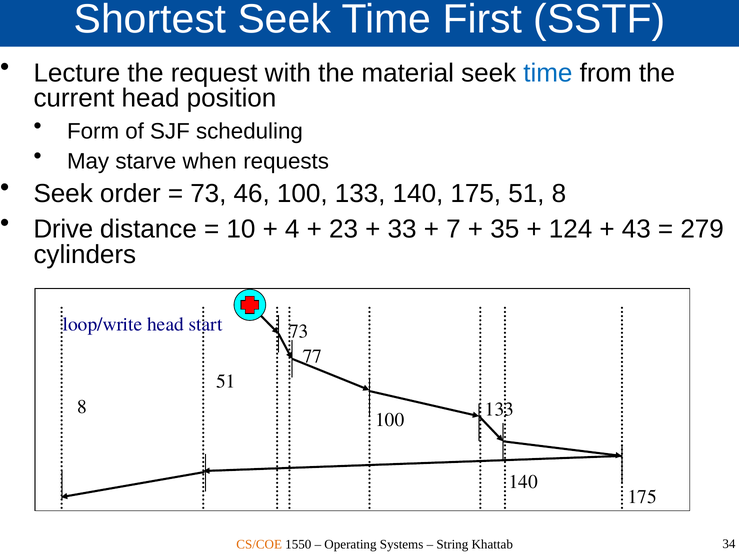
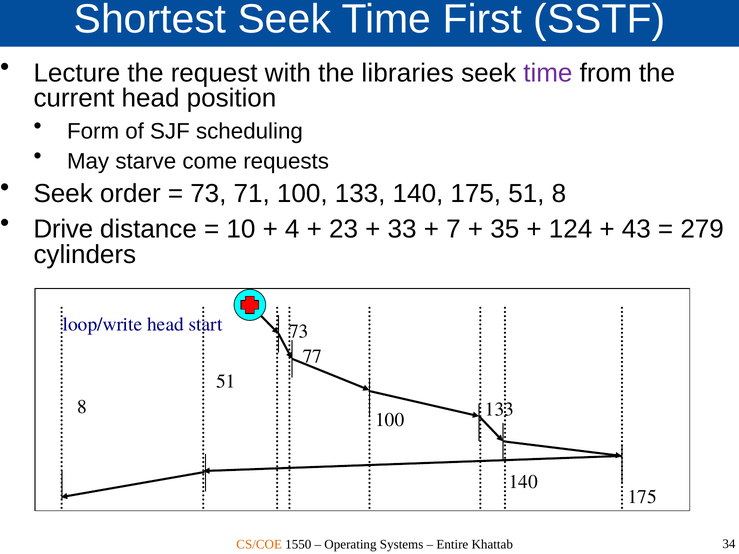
material: material -> libraries
time at (548, 73) colour: blue -> purple
when: when -> come
46: 46 -> 71
String: String -> Entire
